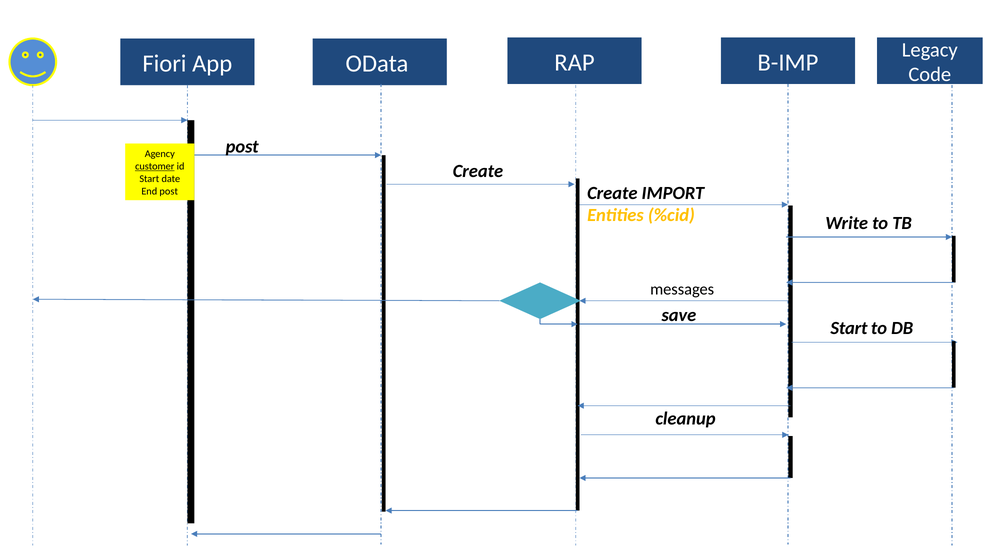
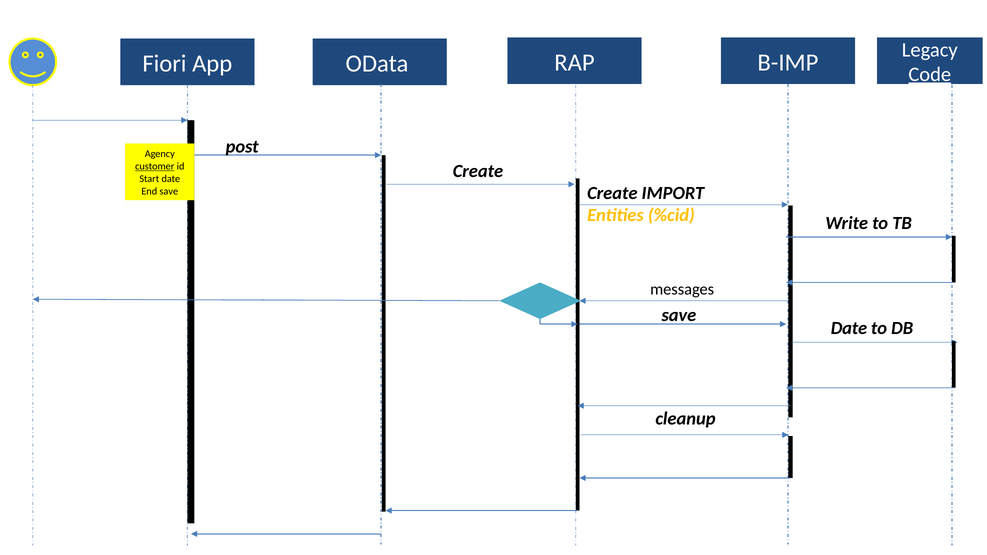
Code underline: none -> present
End post: post -> save
Start at (849, 329): Start -> Date
